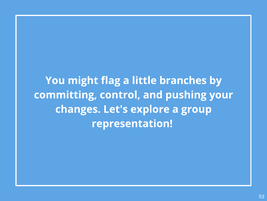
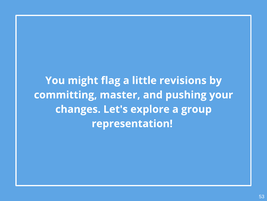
branches: branches -> revisions
control: control -> master
